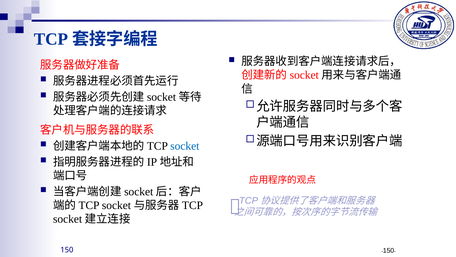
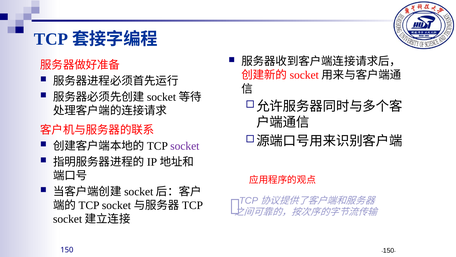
socket colour: blue -> purple
